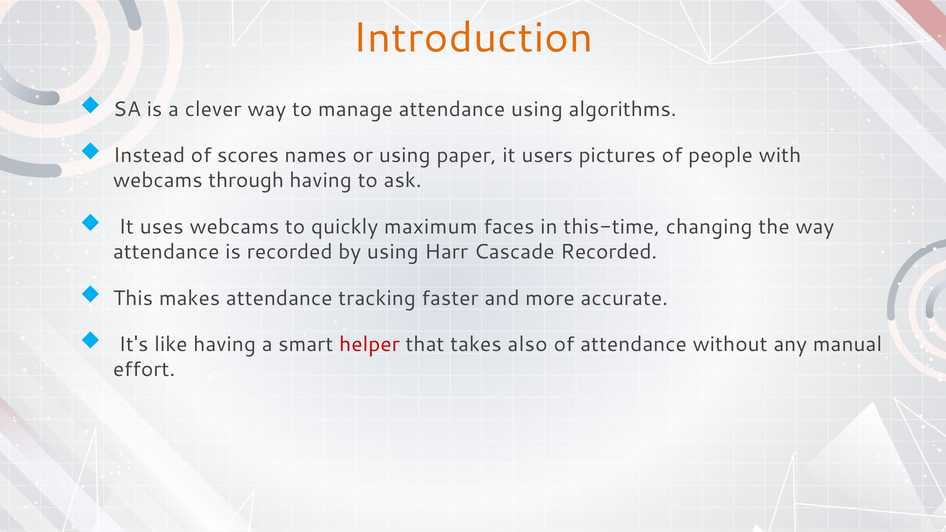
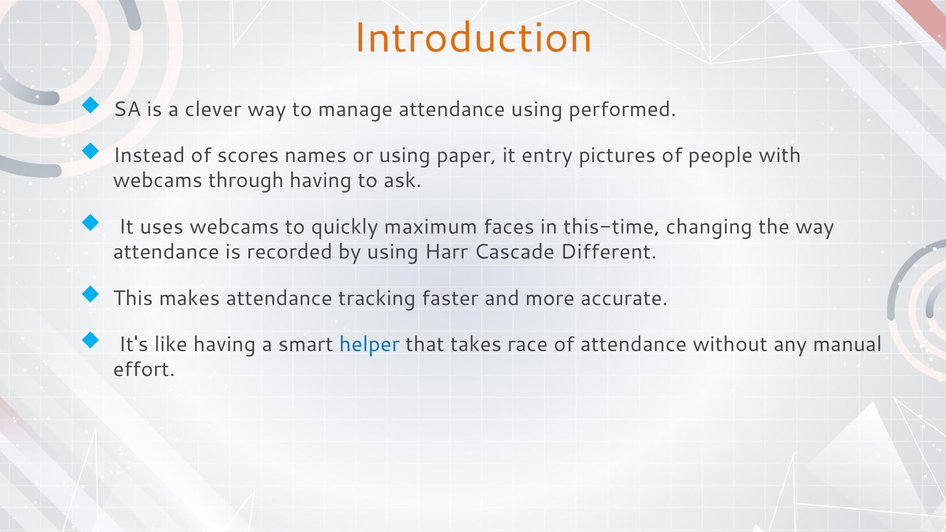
algorithms: algorithms -> performed
users: users -> entry
Cascade Recorded: Recorded -> Different
helper colour: red -> blue
also: also -> race
